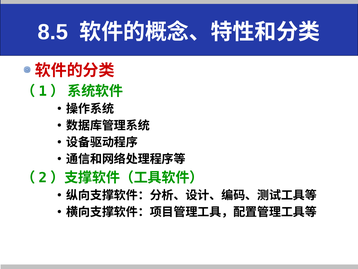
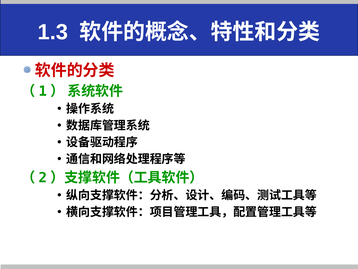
8.5: 8.5 -> 1.3
